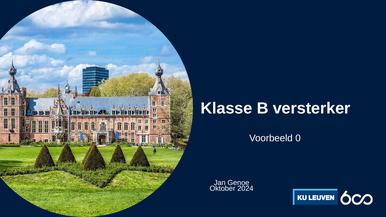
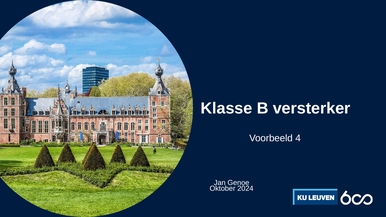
0: 0 -> 4
